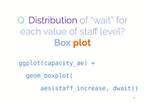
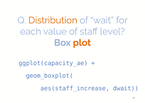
Distribution colour: purple -> orange
